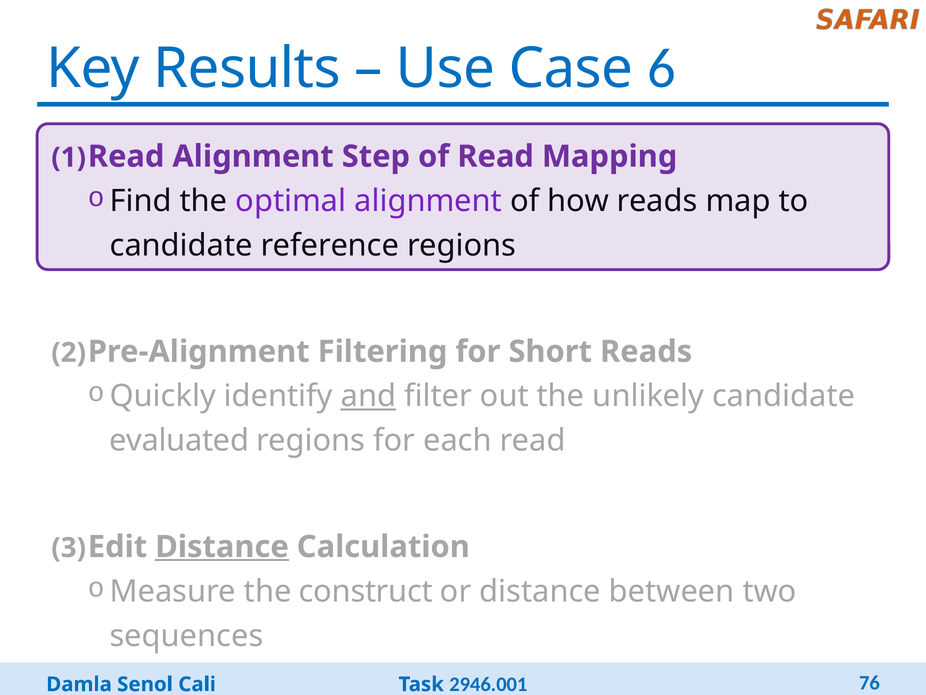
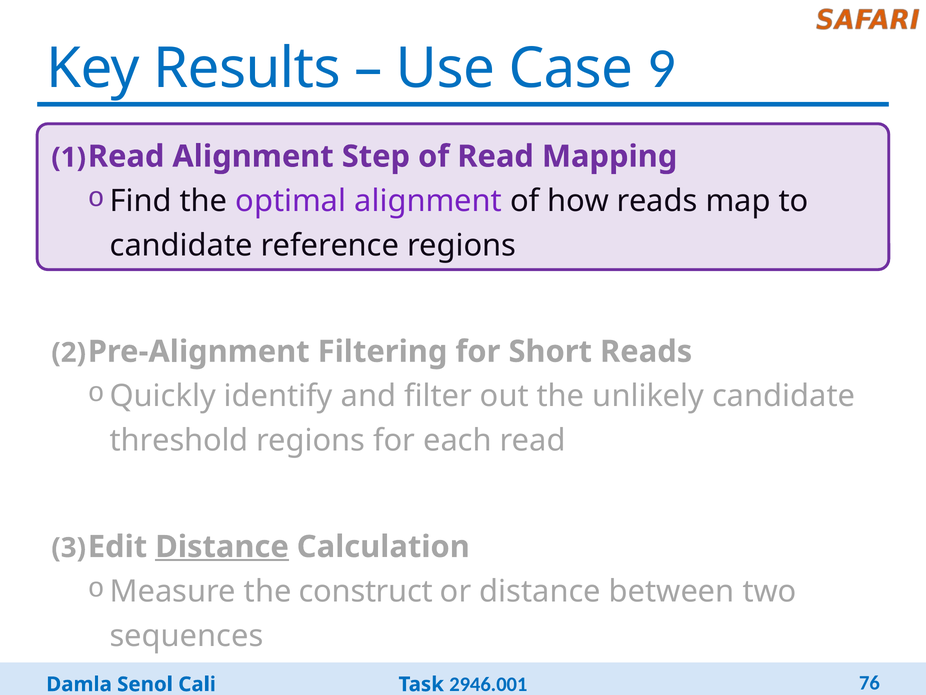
6: 6 -> 9
and underline: present -> none
evaluated: evaluated -> threshold
